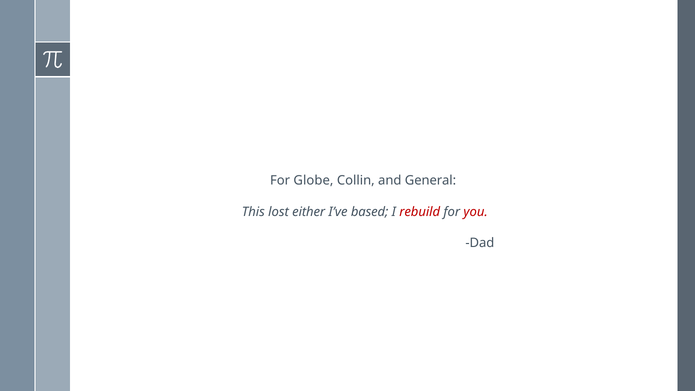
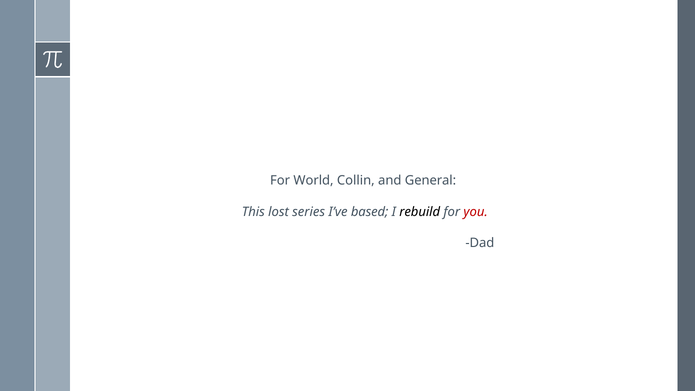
Globe: Globe -> World
either: either -> series
rebuild colour: red -> black
